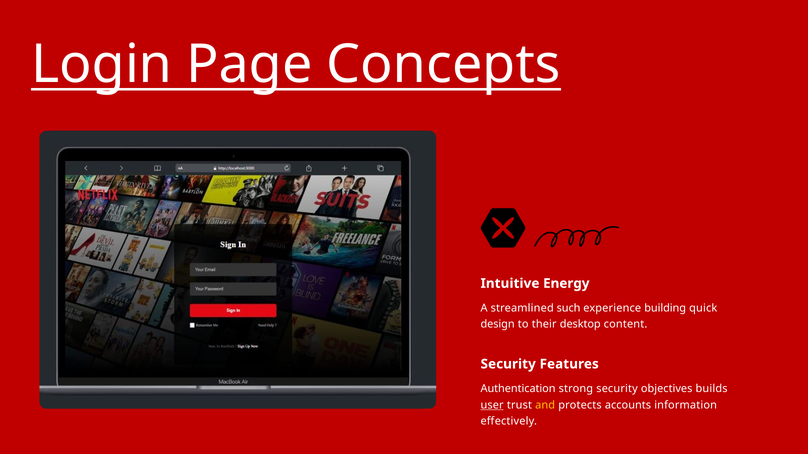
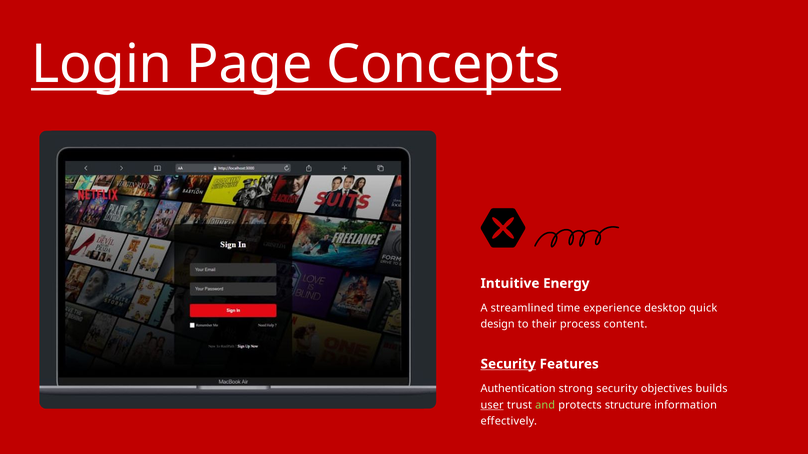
such: such -> time
building: building -> desktop
desktop: desktop -> process
Security at (508, 364) underline: none -> present
and colour: yellow -> light green
accounts: accounts -> structure
